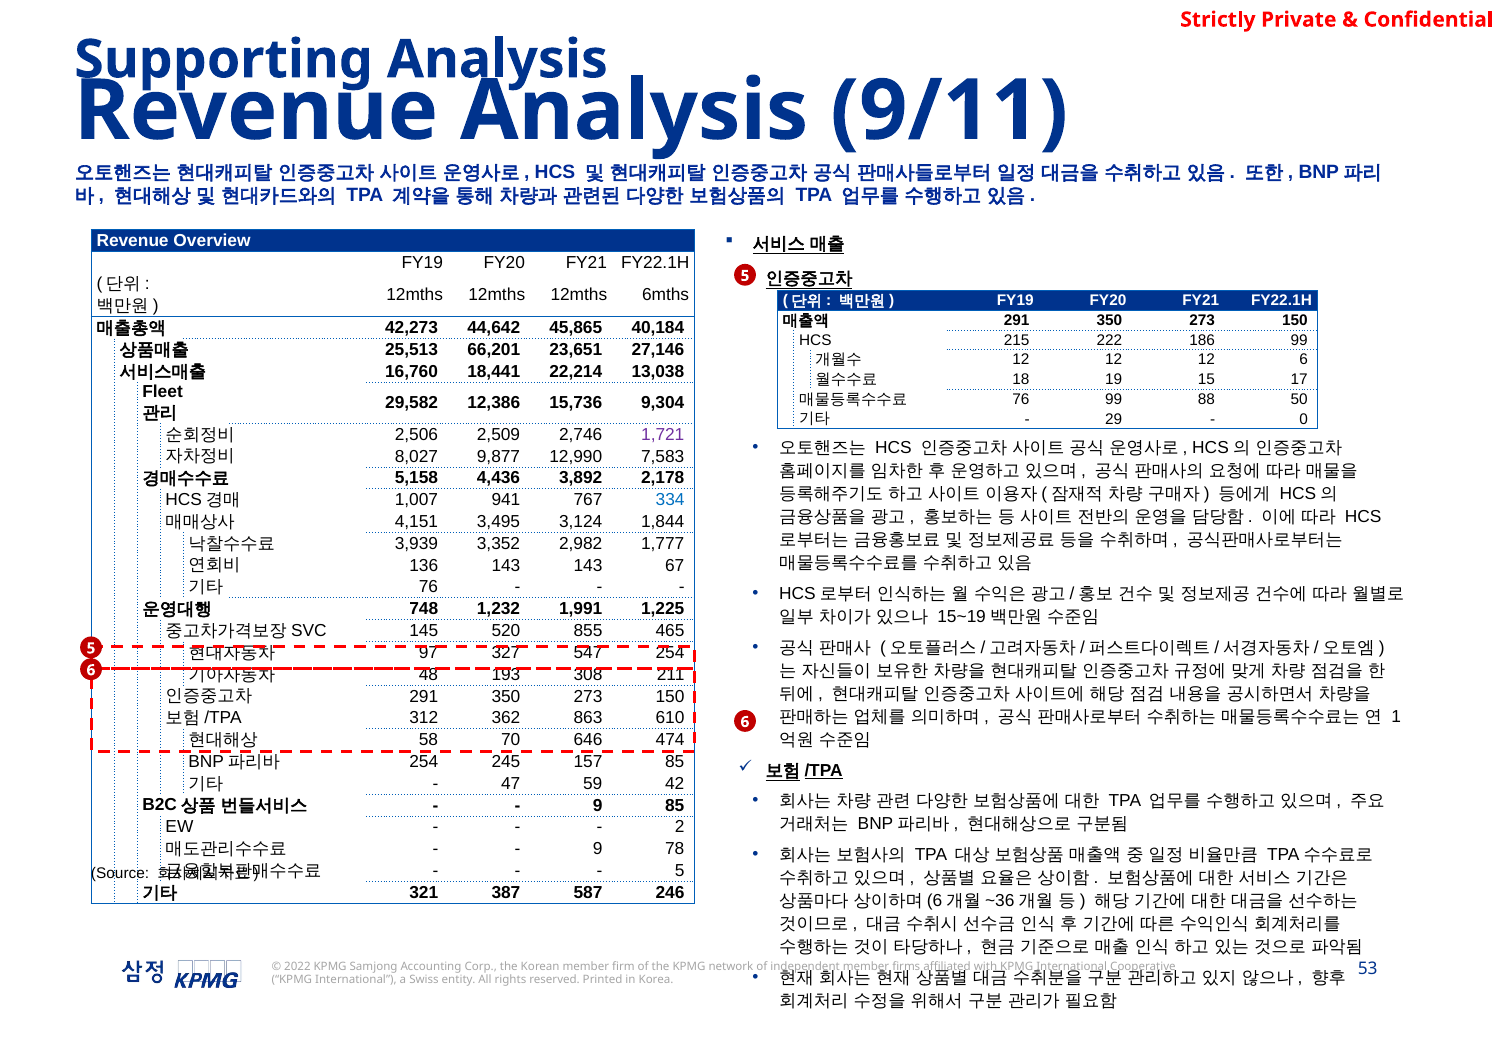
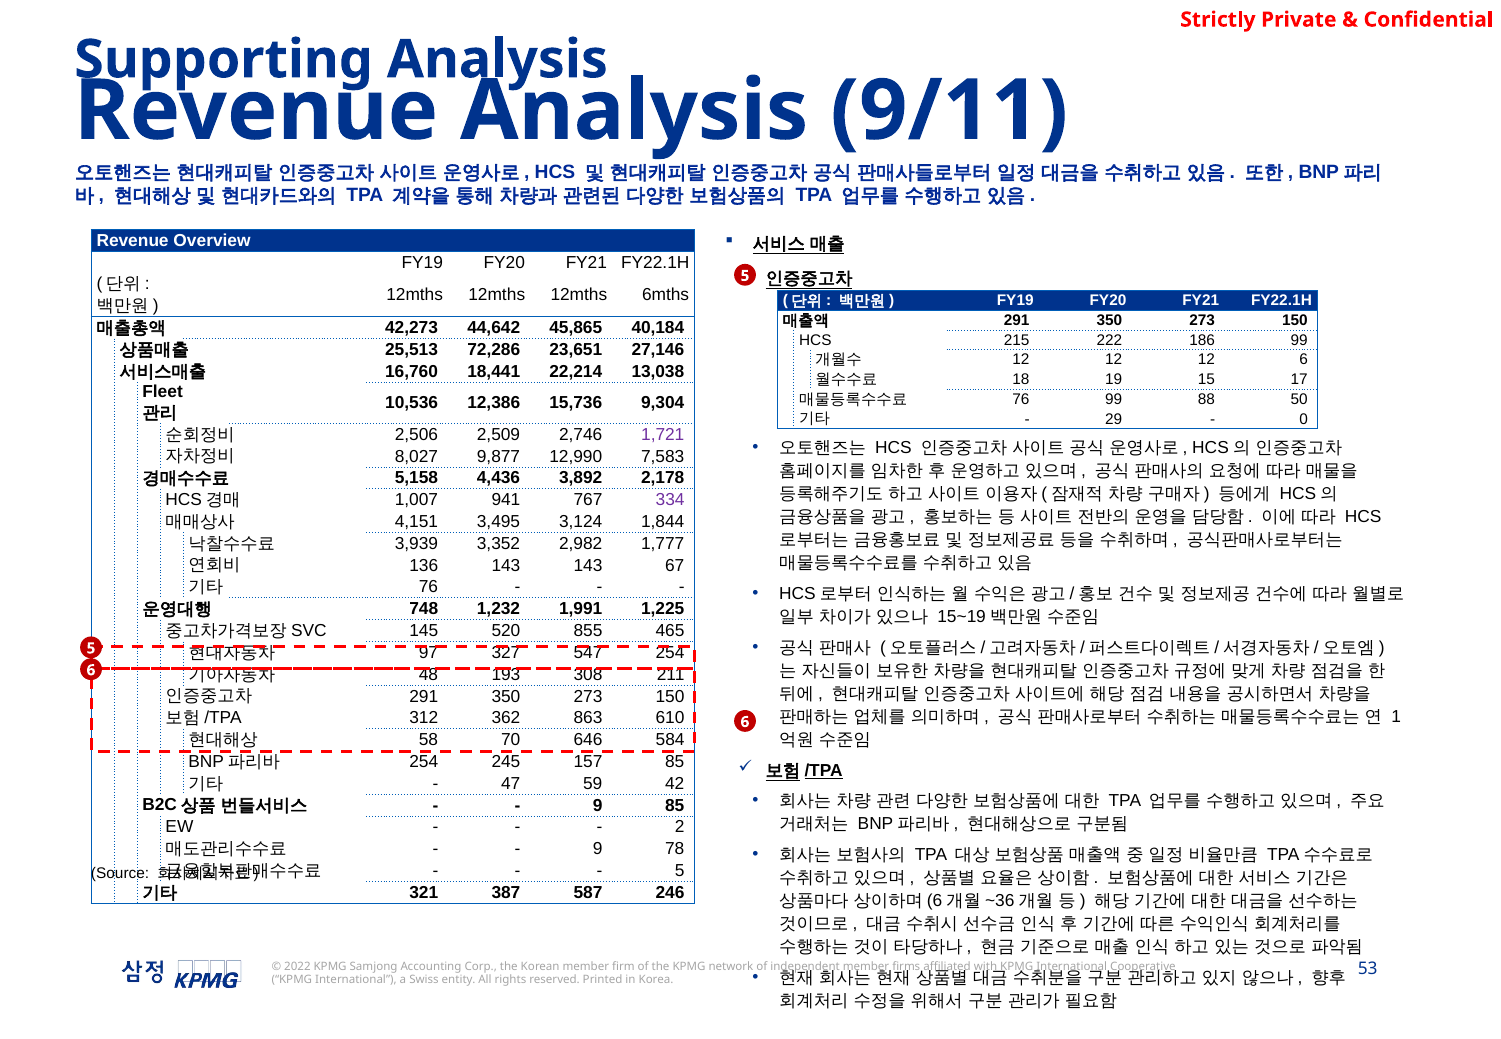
66,201: 66,201 -> 72,286
29,582: 29,582 -> 10,536
334 colour: blue -> purple
474: 474 -> 584
